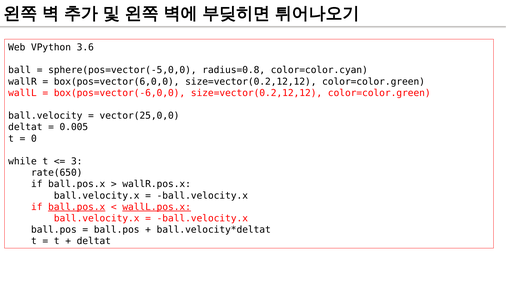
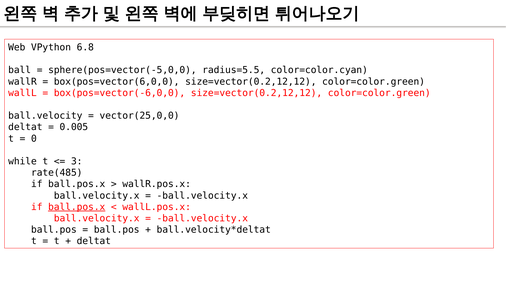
3.6: 3.6 -> 6.8
radius=0.8: radius=0.8 -> radius=5.5
rate(650: rate(650 -> rate(485
wallL.pos.x underline: present -> none
